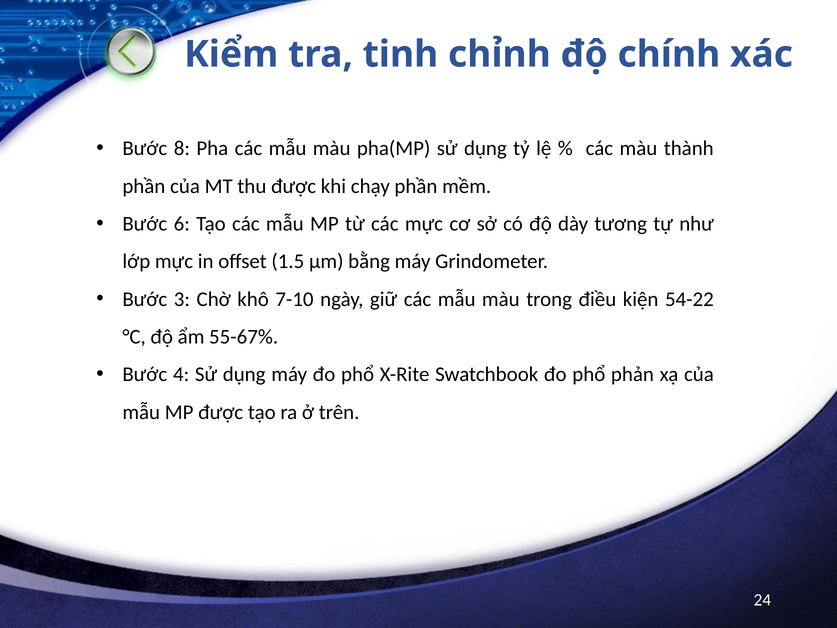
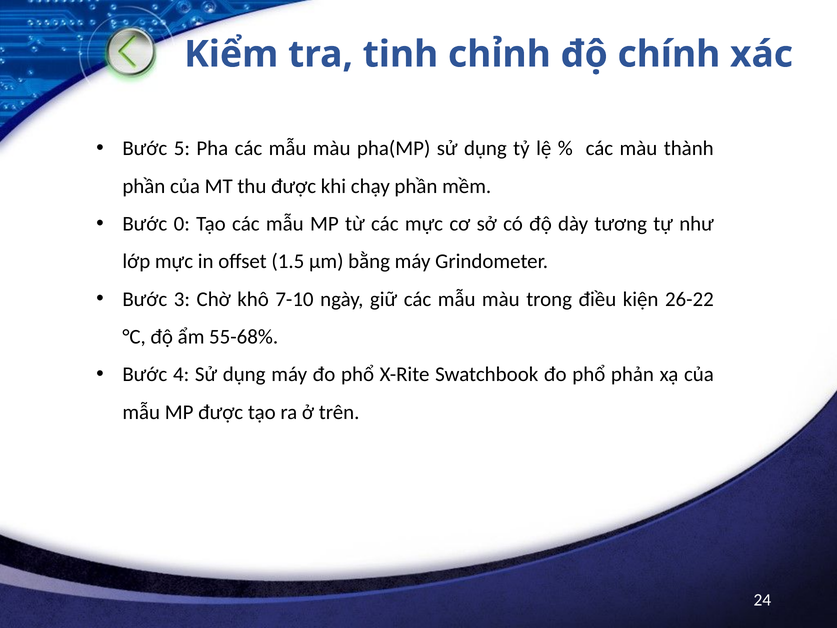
8: 8 -> 5
6: 6 -> 0
54-22: 54-22 -> 26-22
55-67%: 55-67% -> 55-68%
